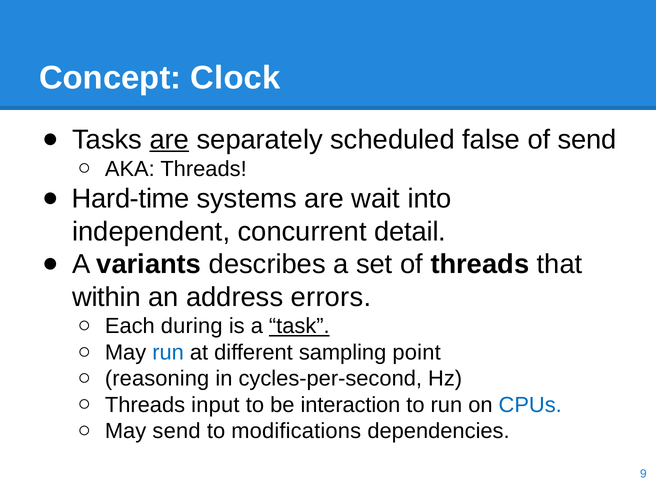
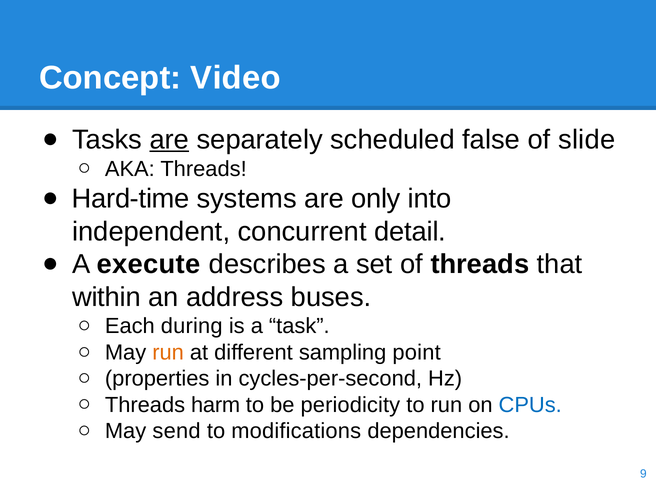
Clock: Clock -> Video
of send: send -> slide
wait: wait -> only
variants: variants -> execute
errors: errors -> buses
task underline: present -> none
run at (168, 352) colour: blue -> orange
reasoning: reasoning -> properties
input: input -> harm
interaction: interaction -> periodicity
